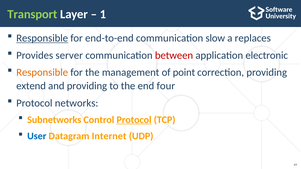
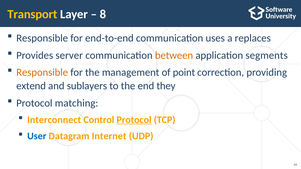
Transport colour: light green -> yellow
1: 1 -> 8
Responsible at (42, 38) underline: present -> none
slow: slow -> uses
between colour: red -> orange
electronic: electronic -> segments
and providing: providing -> sublayers
four: four -> they
networks: networks -> matching
Subnetworks: Subnetworks -> Interconnect
